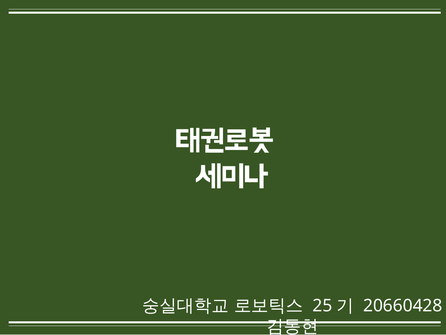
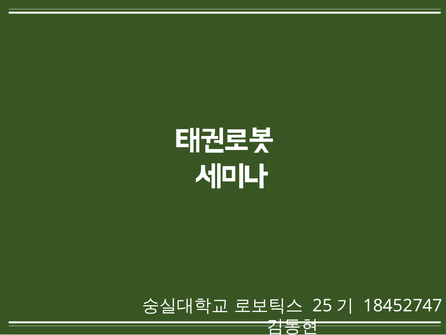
20660428: 20660428 -> 18452747
